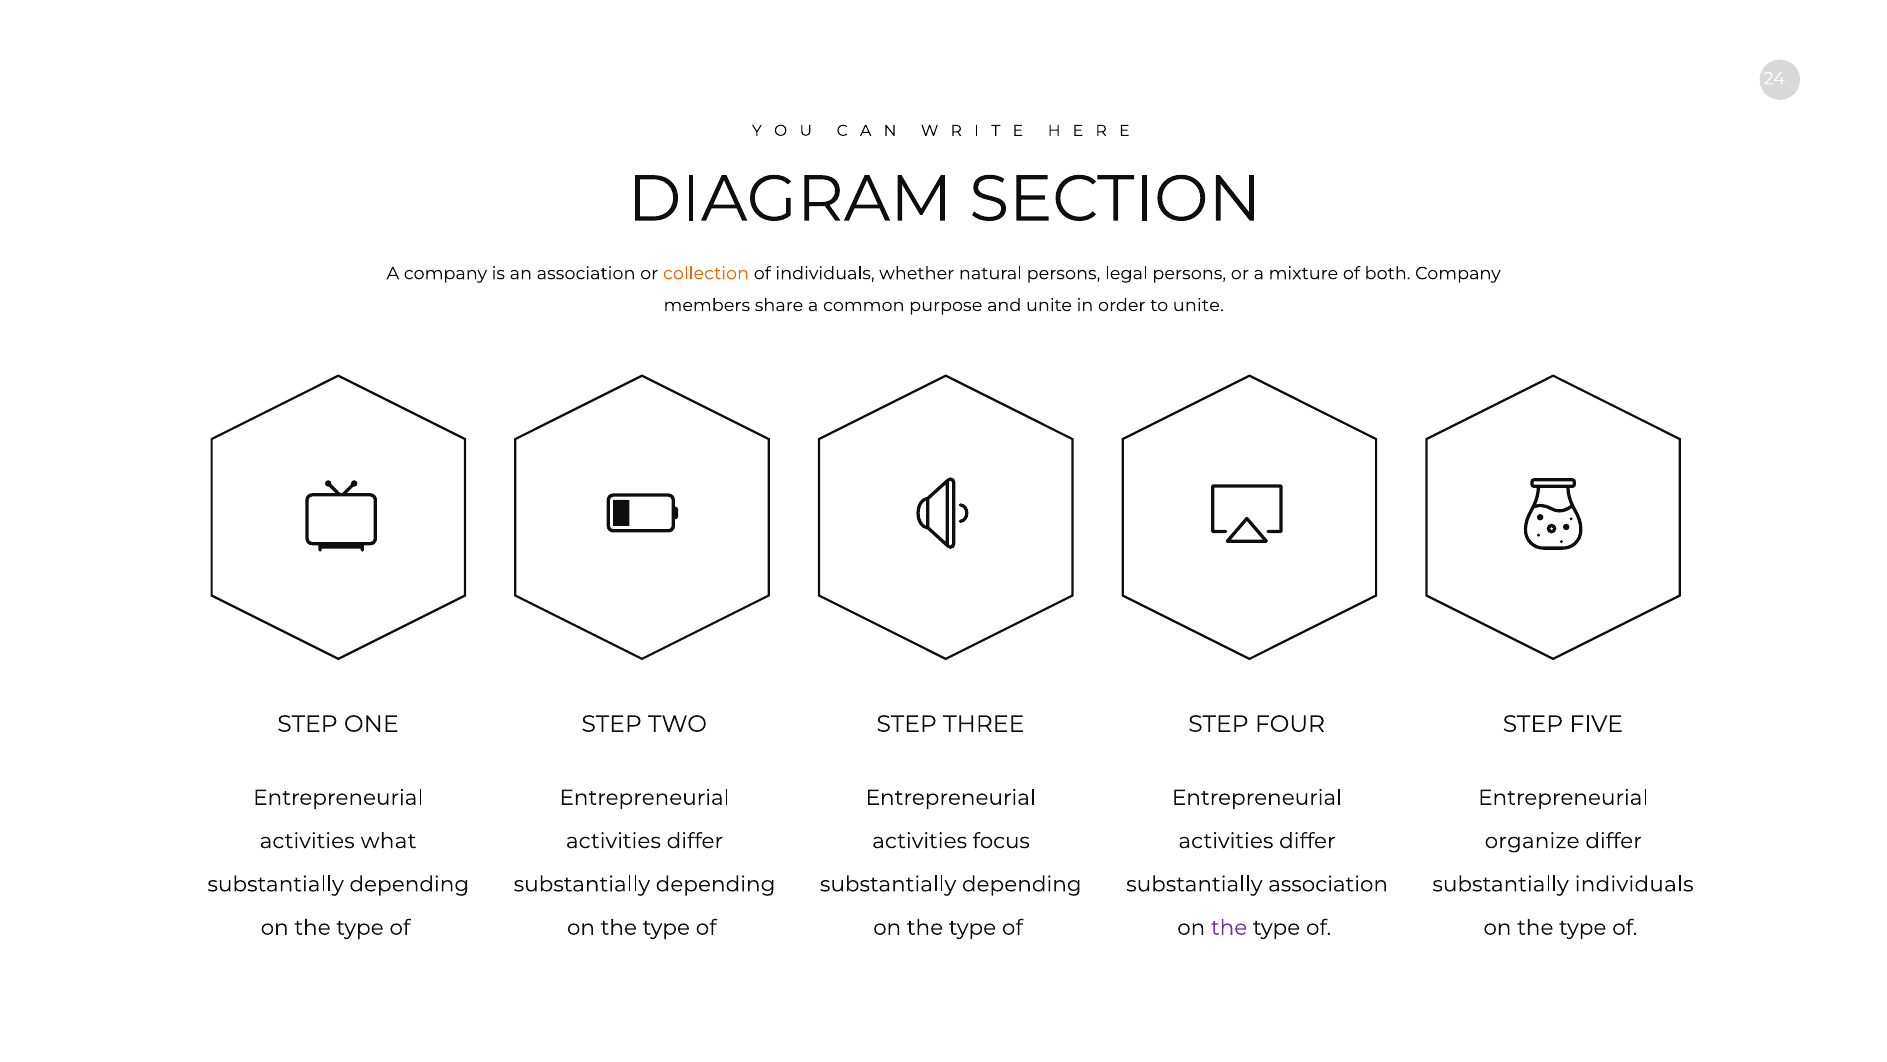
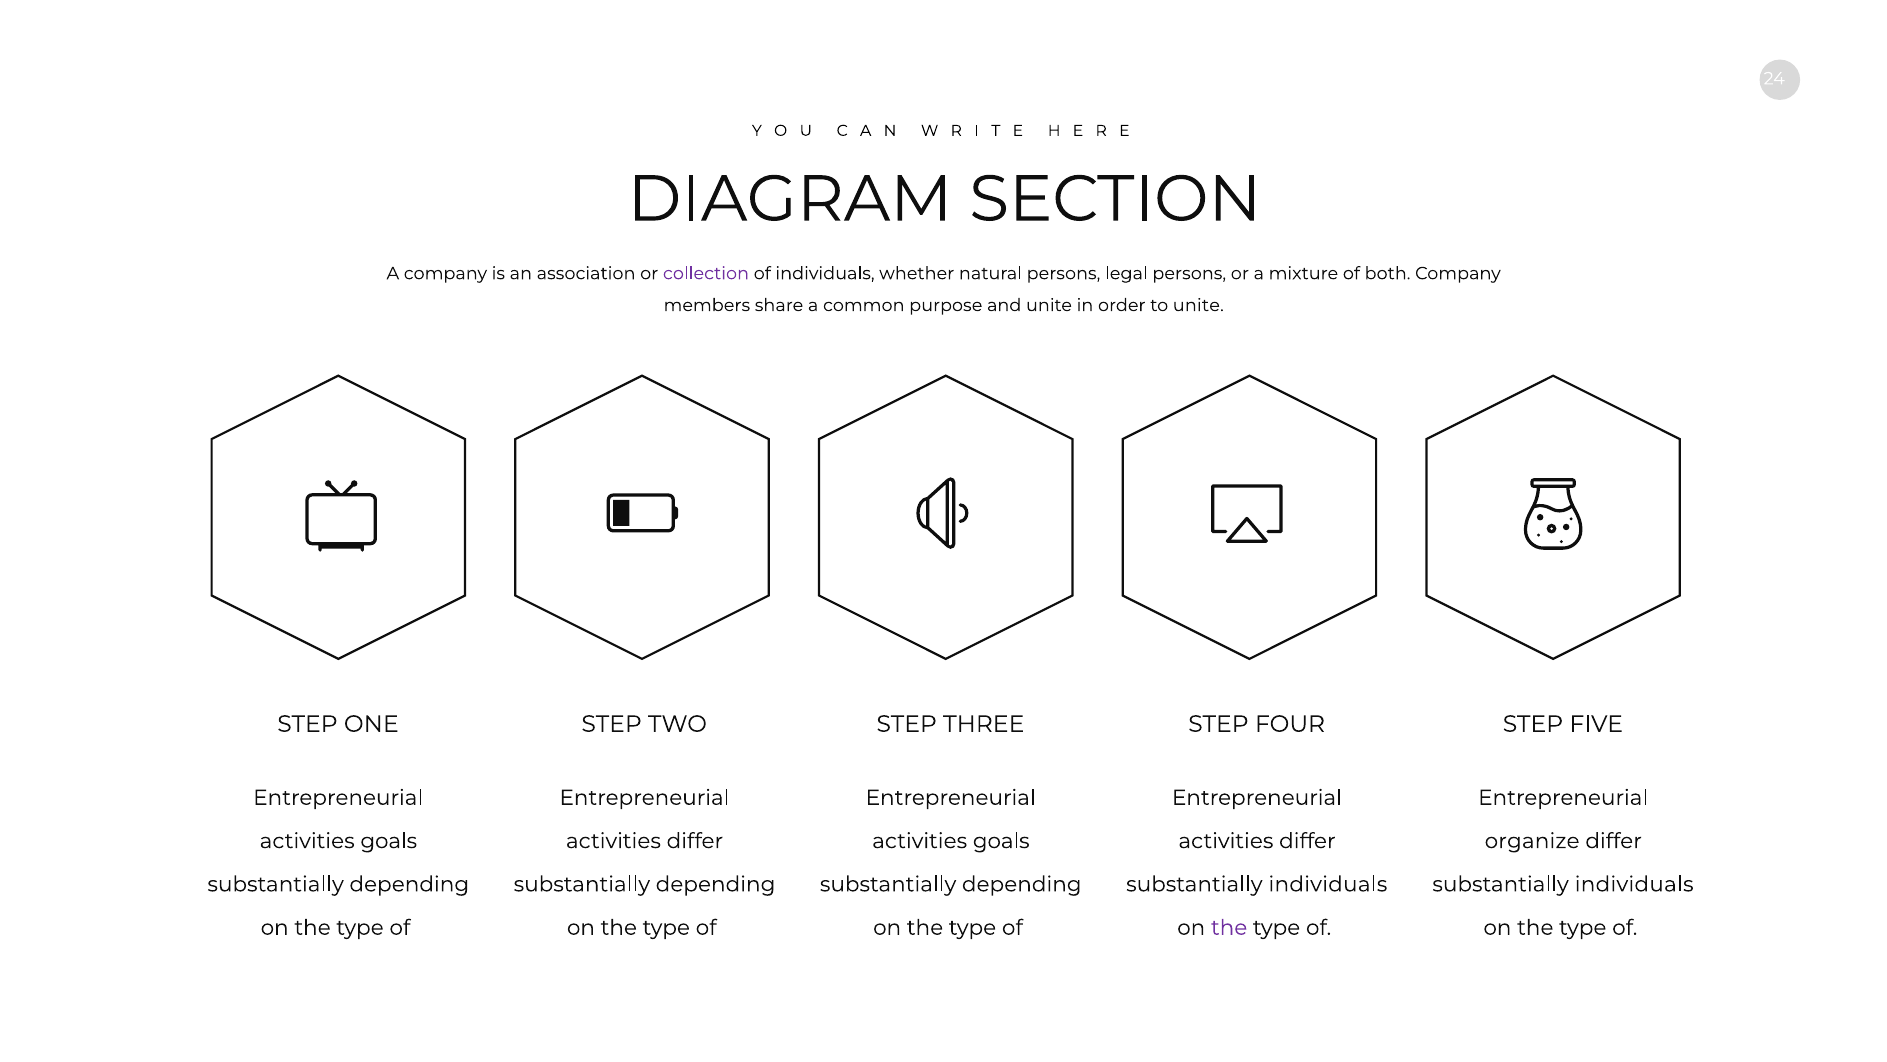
collection colour: orange -> purple
what at (389, 841): what -> goals
focus at (1001, 841): focus -> goals
association at (1328, 884): association -> individuals
